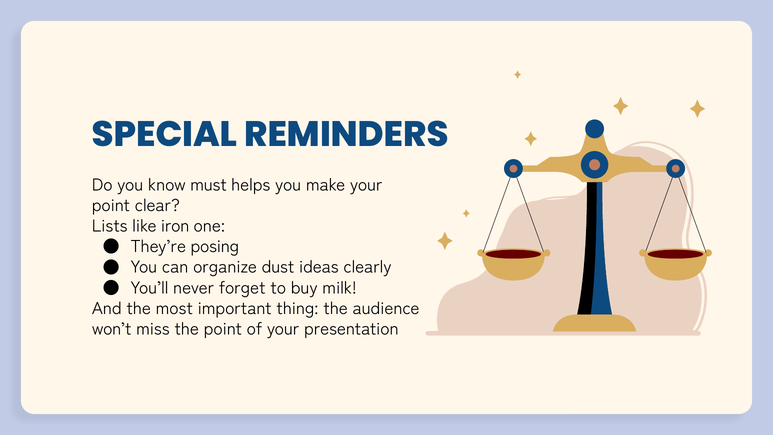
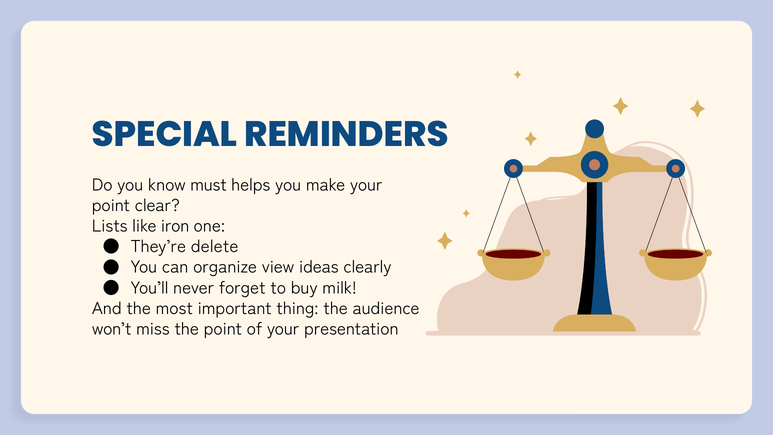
posing: posing -> delete
dust: dust -> view
